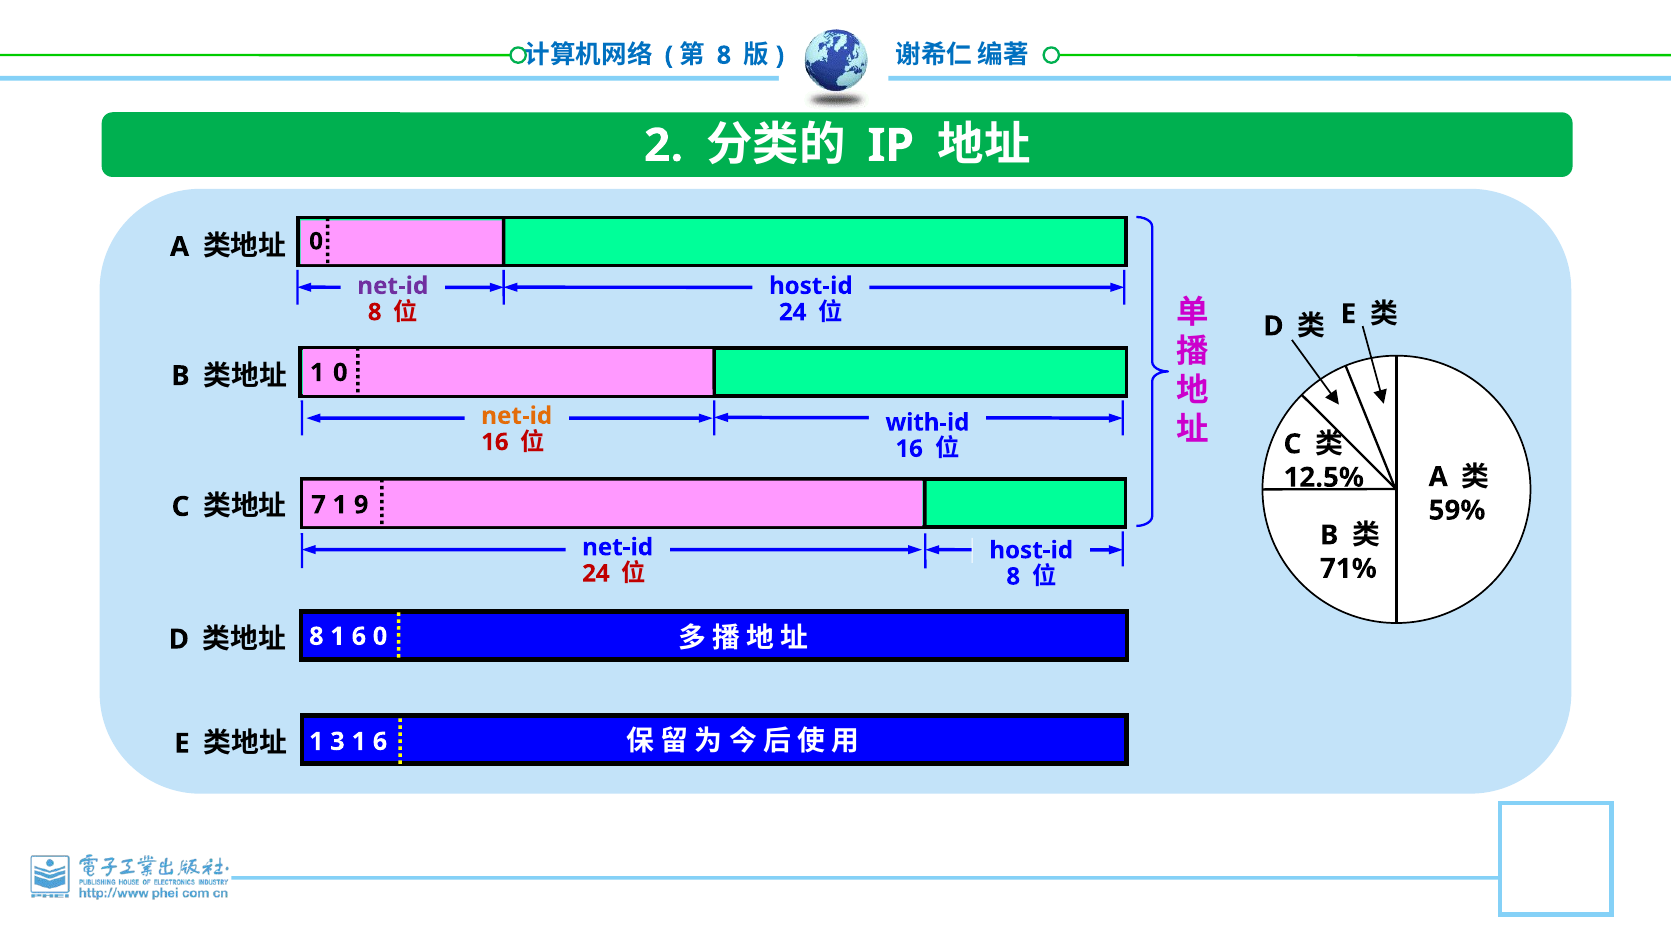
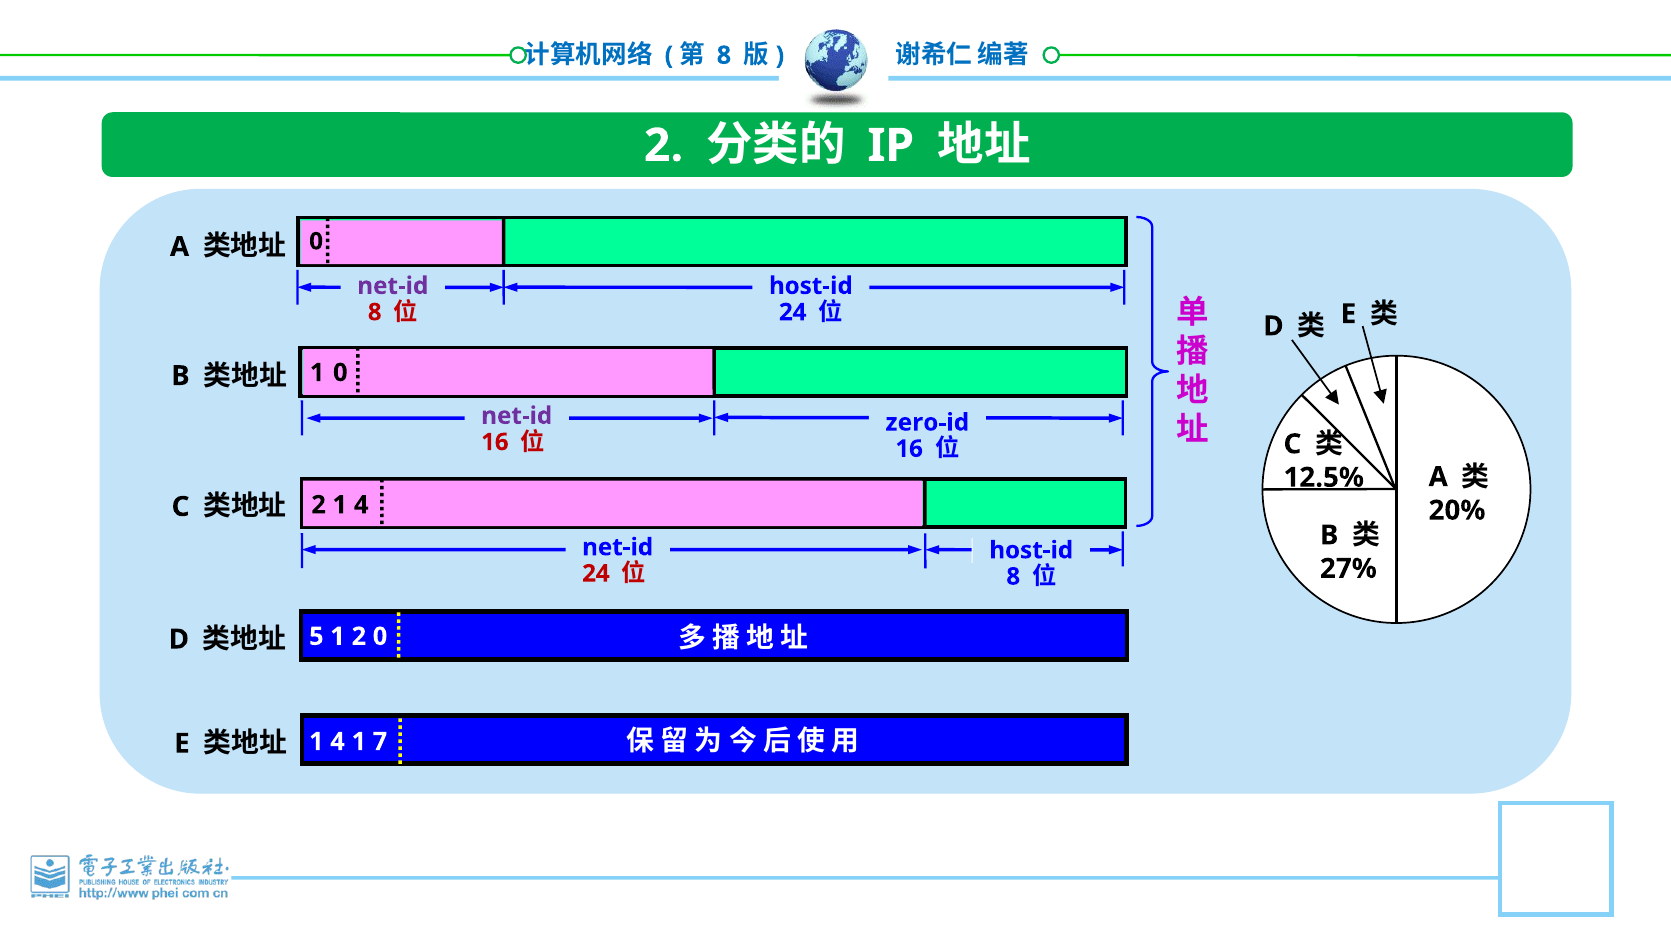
net-id at (517, 416) colour: orange -> purple
with-id: with-id -> zero-id
7 at (319, 505): 7 -> 2
9 at (361, 505): 9 -> 4
59%: 59% -> 20%
71%: 71% -> 27%
8 at (316, 636): 8 -> 5
6 at (359, 636): 6 -> 2
3 at (338, 742): 3 -> 4
6 at (380, 742): 6 -> 7
